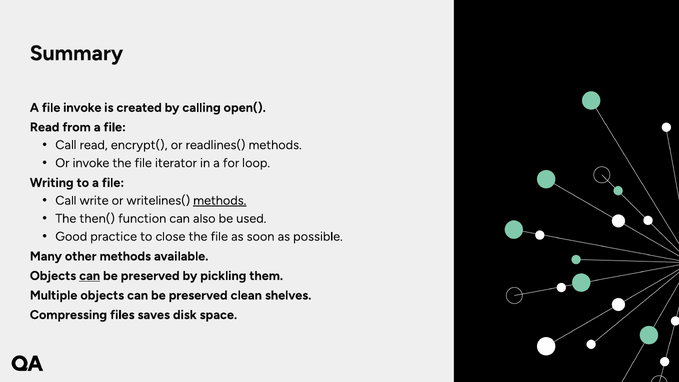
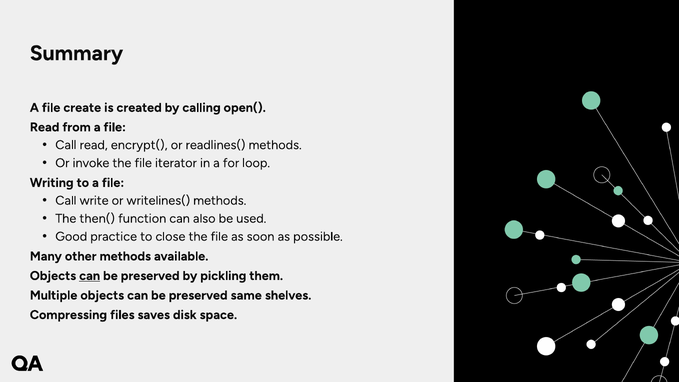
file invoke: invoke -> create
methods at (220, 200) underline: present -> none
clean: clean -> same
